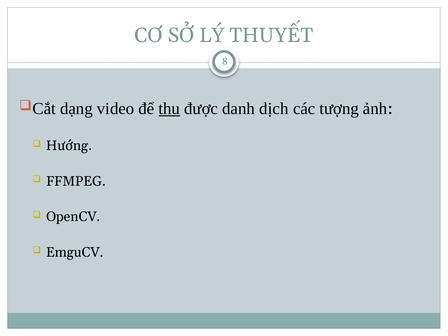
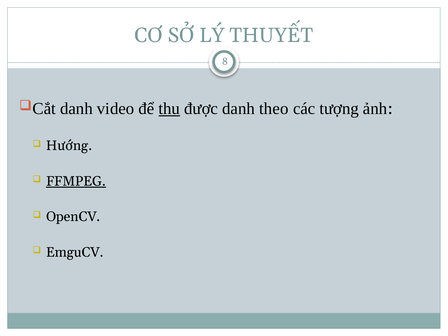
dạng at (76, 108): dạng -> danh
dịch: dịch -> theo
FFMPEG underline: none -> present
